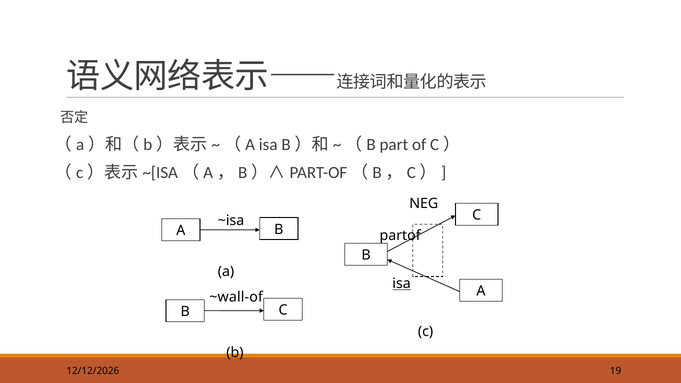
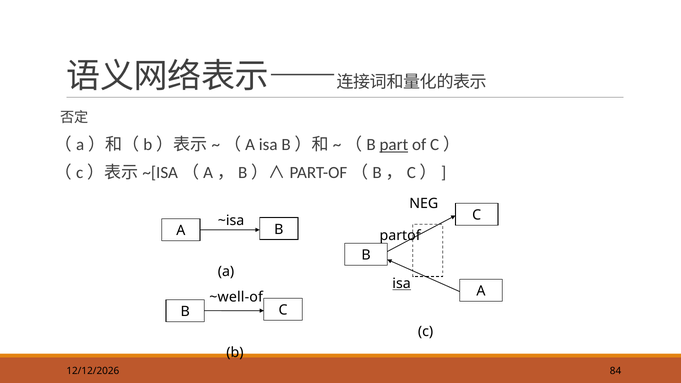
part underline: none -> present
~wall-of: ~wall-of -> ~well-of
19: 19 -> 84
